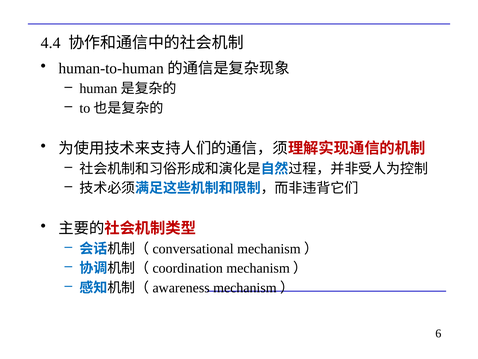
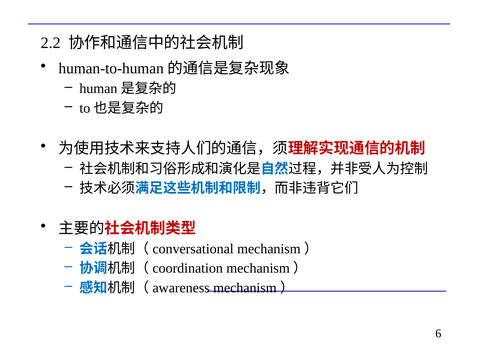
4.4: 4.4 -> 2.2
